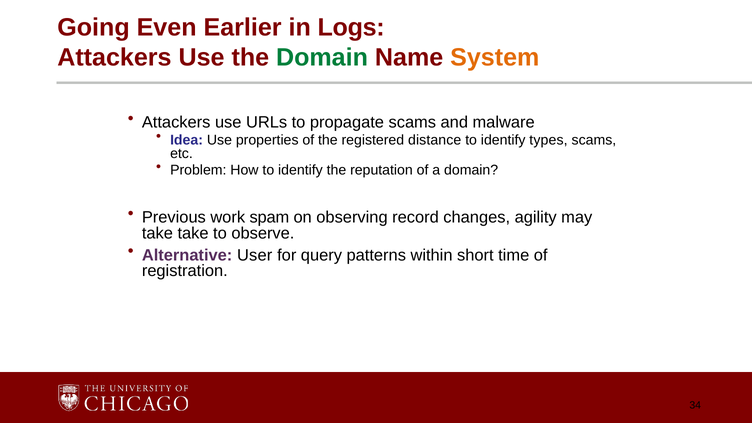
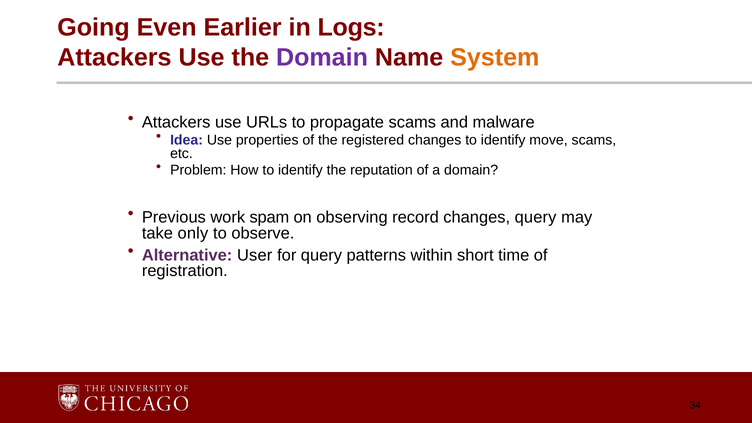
Domain at (322, 58) colour: green -> purple
registered distance: distance -> changes
types: types -> move
changes agility: agility -> query
take take: take -> only
